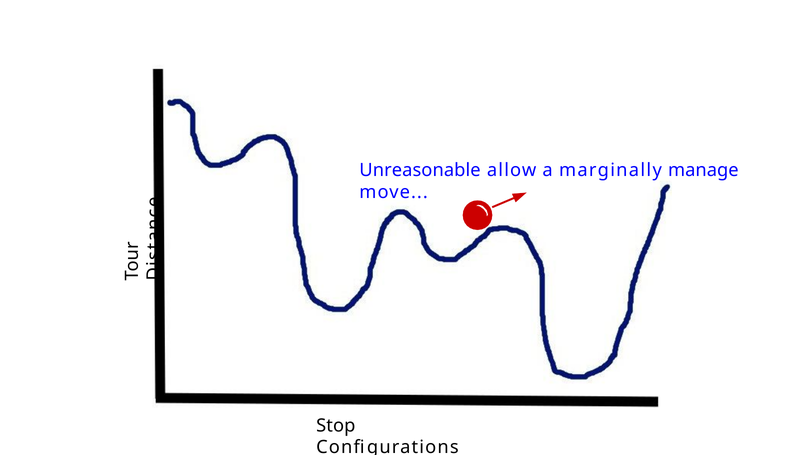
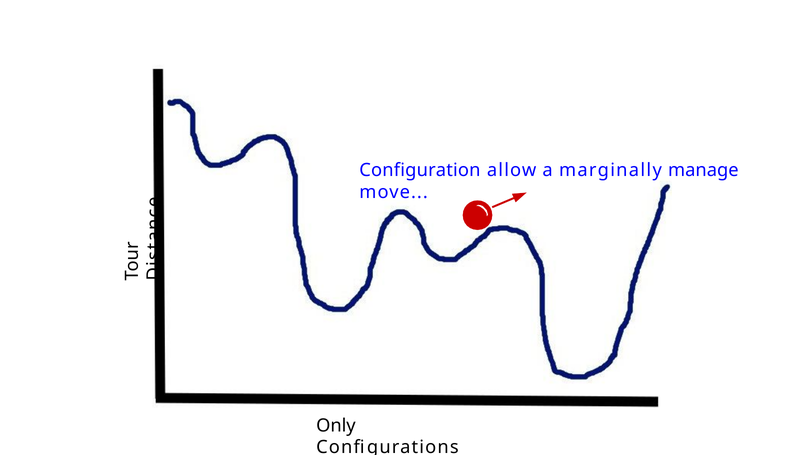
Unreasonable: Unreasonable -> Configuration
Stop: Stop -> Only
